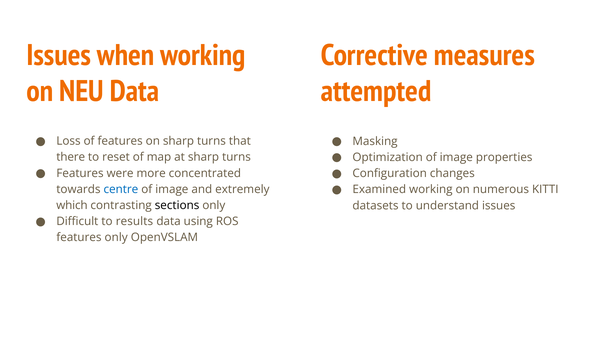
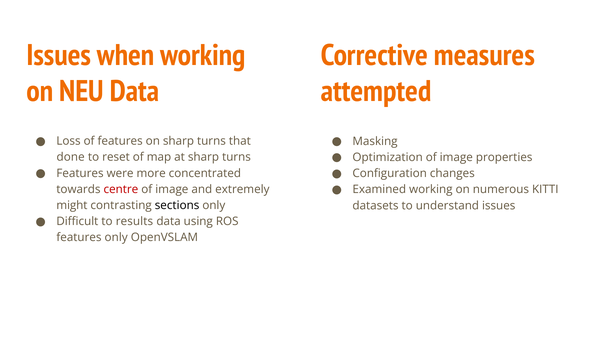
there: there -> done
centre colour: blue -> red
which: which -> might
